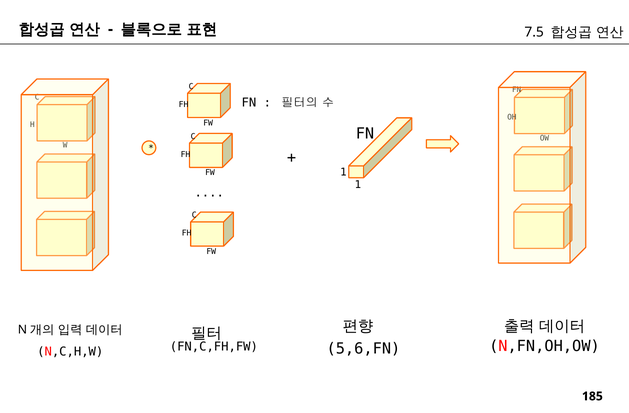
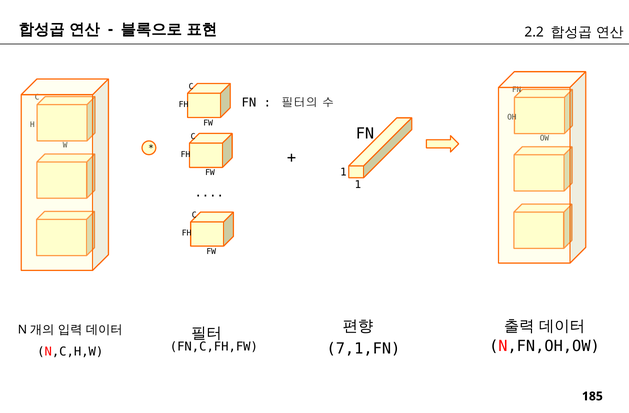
7.5: 7.5 -> 2.2
5,6,FN: 5,6,FN -> 7,1,FN
